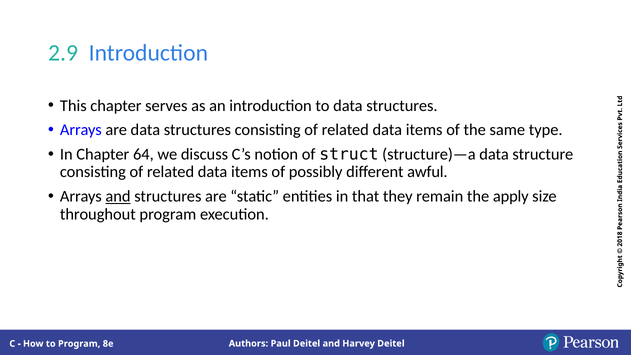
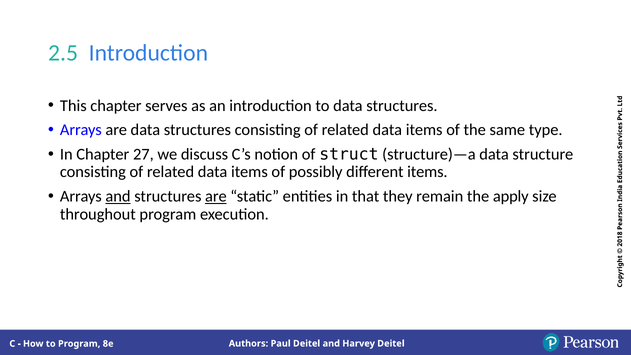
2.9: 2.9 -> 2.5
64: 64 -> 27
different awful: awful -> items
are at (216, 196) underline: none -> present
